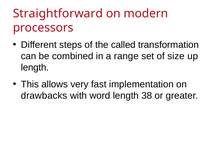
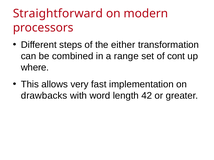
called: called -> either
size: size -> cont
length at (35, 68): length -> where
38: 38 -> 42
